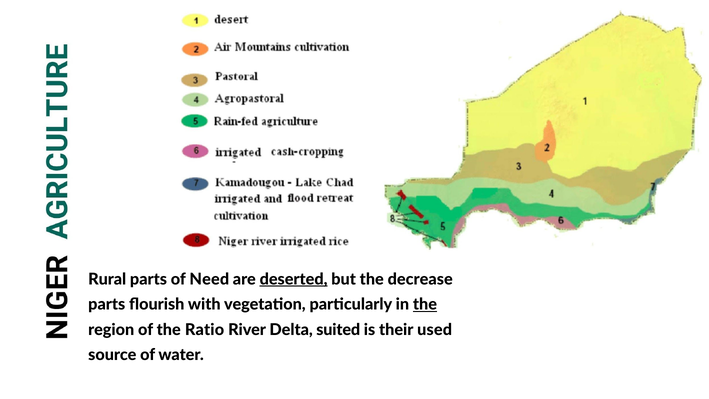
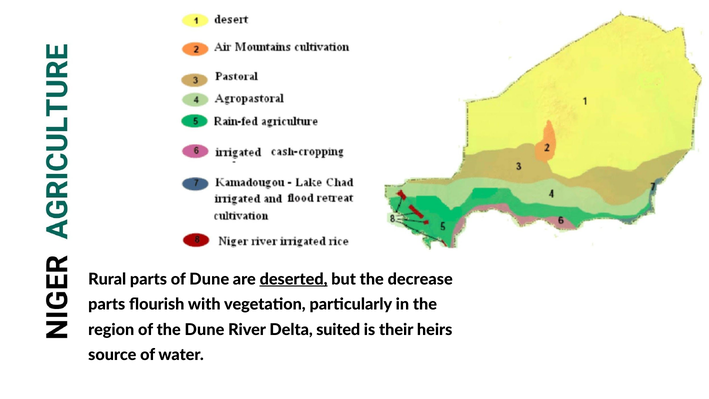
of Need: Need -> Dune
the at (425, 304) underline: present -> none
the Ratio: Ratio -> Dune
used: used -> heirs
